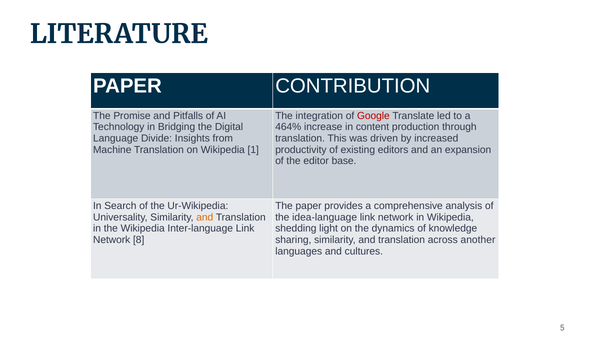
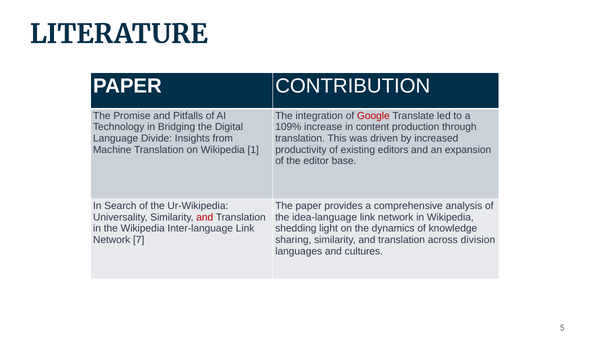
464%: 464% -> 109%
and at (205, 217) colour: orange -> red
8: 8 -> 7
another: another -> division
